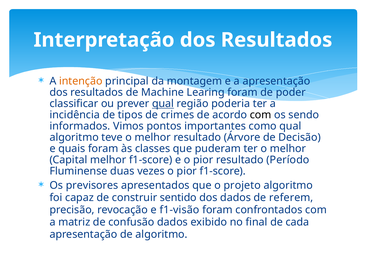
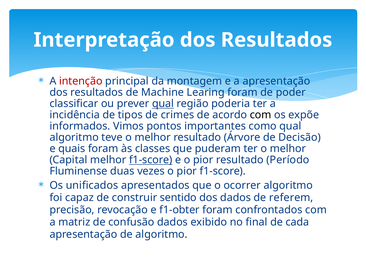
intenção colour: orange -> red
sendo: sendo -> expõe
f1-score at (151, 160) underline: none -> present
previsores: previsores -> unificados
projeto: projeto -> ocorrer
f1-visão: f1-visão -> f1-obter
